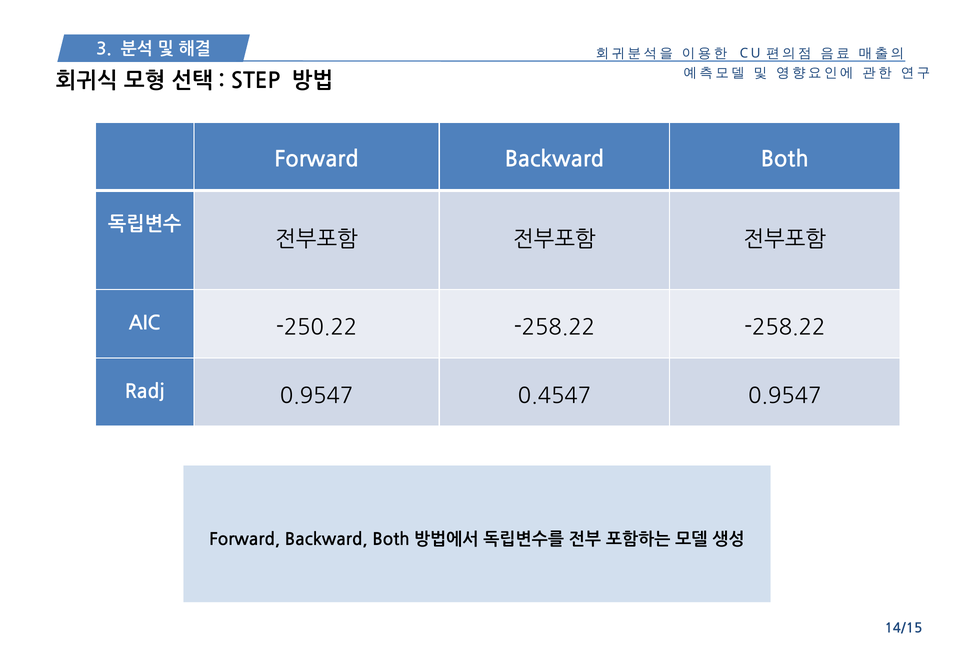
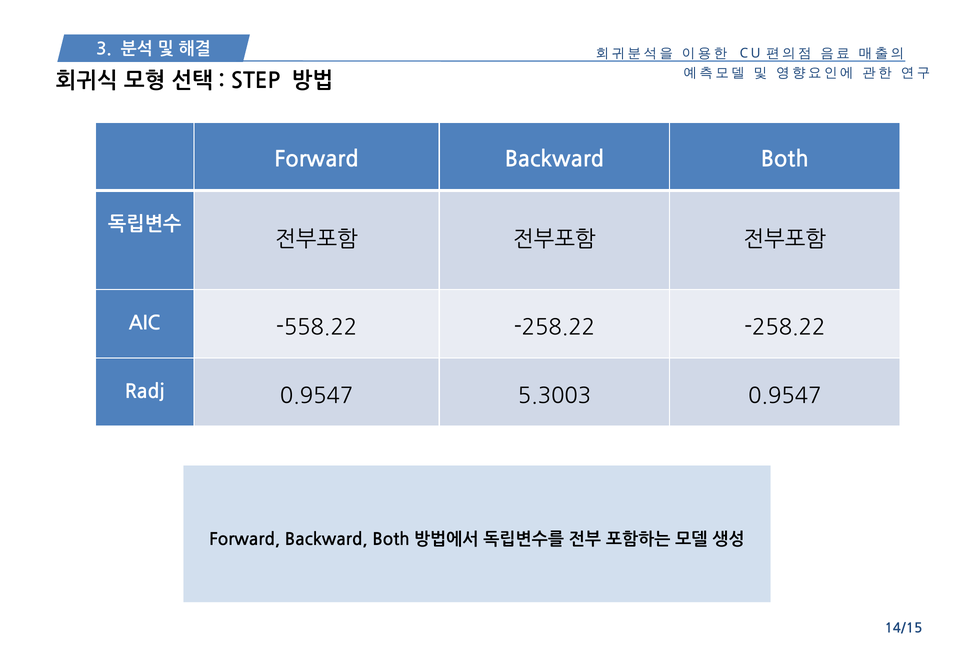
-250.22: -250.22 -> -558.22
0.4547: 0.4547 -> 5.3003
